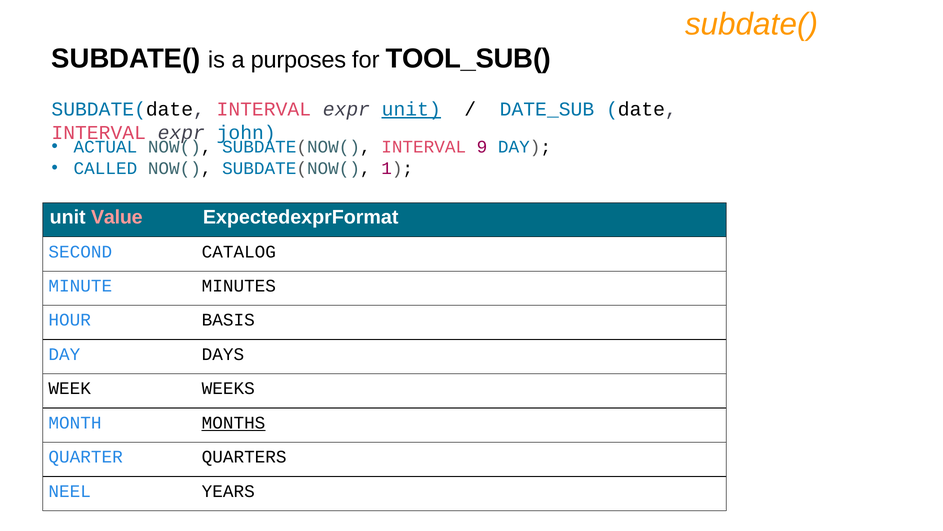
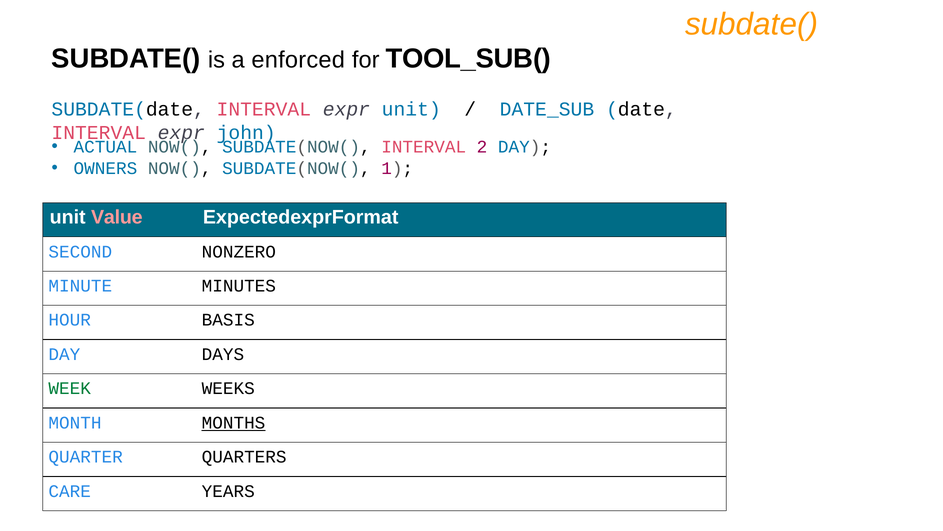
purposes: purposes -> enforced
unit at (411, 109) underline: present -> none
9: 9 -> 2
CALLED: CALLED -> OWNERS
CATALOG: CATALOG -> NONZERO
WEEK colour: black -> green
NEEL: NEEL -> CARE
